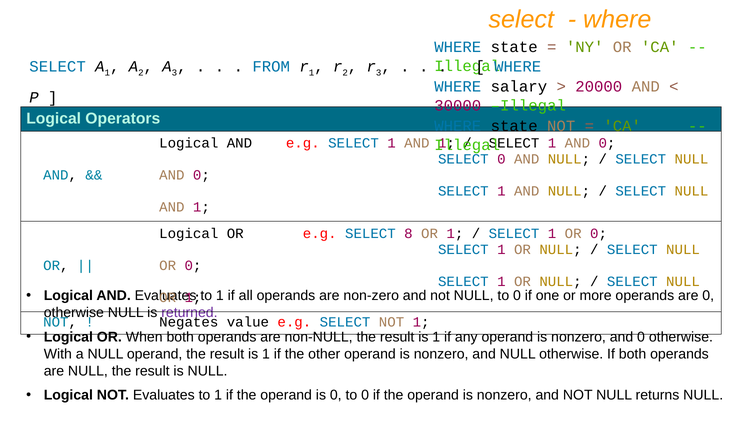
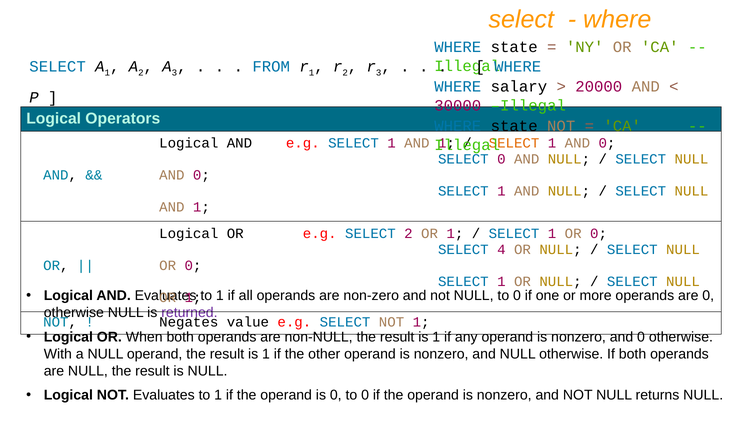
SELECT at (514, 143) colour: black -> orange
SELECT 8: 8 -> 2
1 at (501, 249): 1 -> 4
